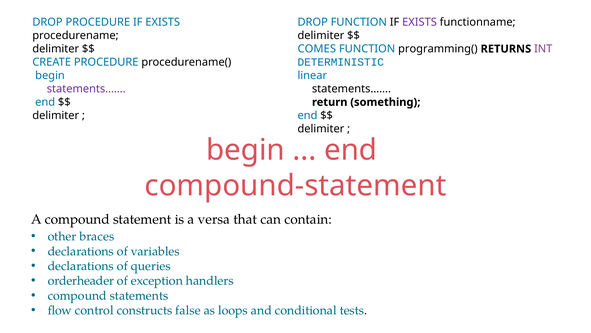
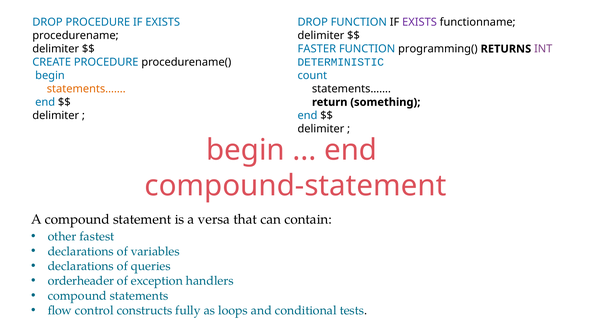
COMES: COMES -> FASTER
linear: linear -> count
statements…… at (86, 89) colour: purple -> orange
braces: braces -> fastest
false: false -> fully
